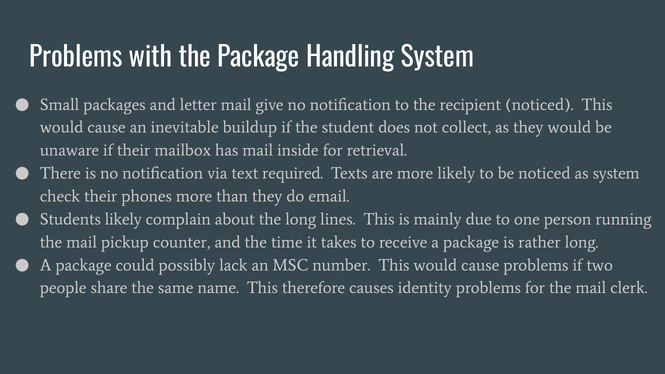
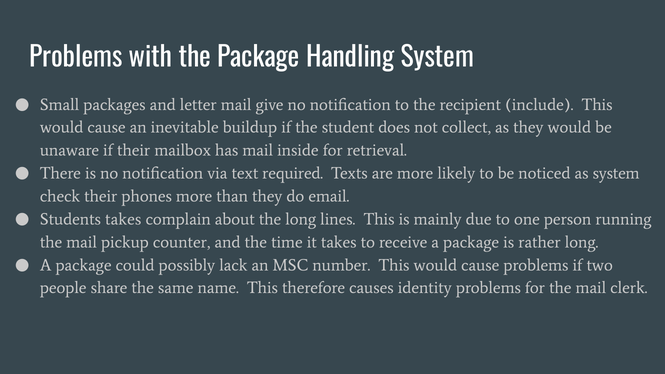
recipient noticed: noticed -> include
Students likely: likely -> takes
